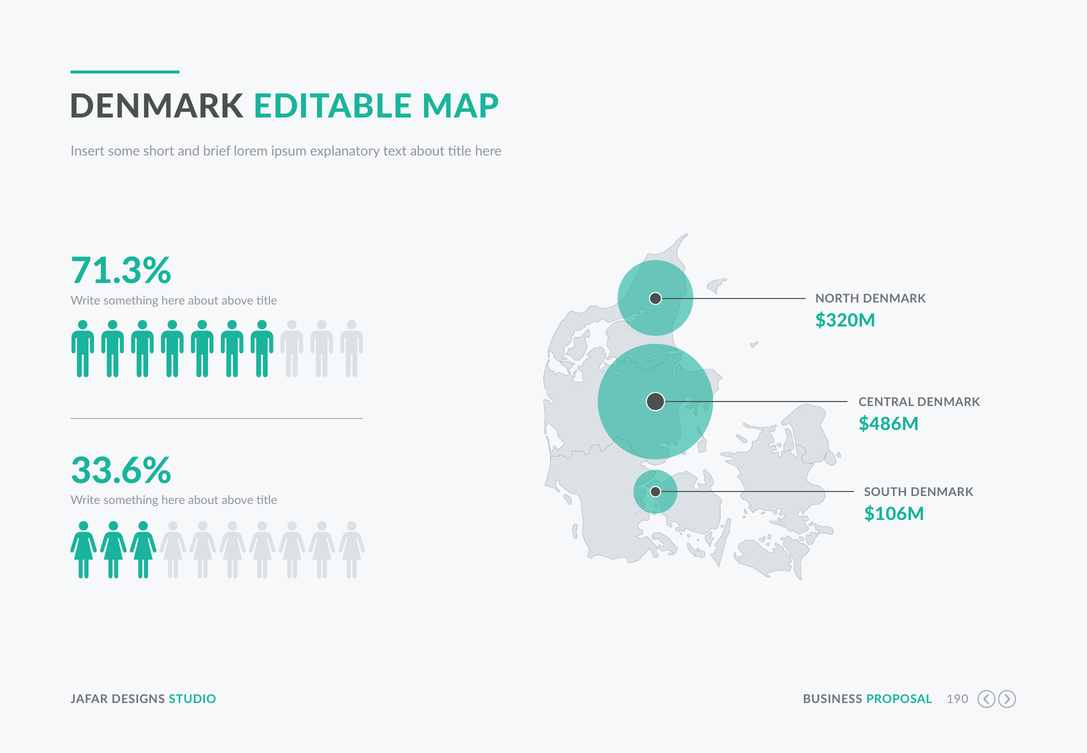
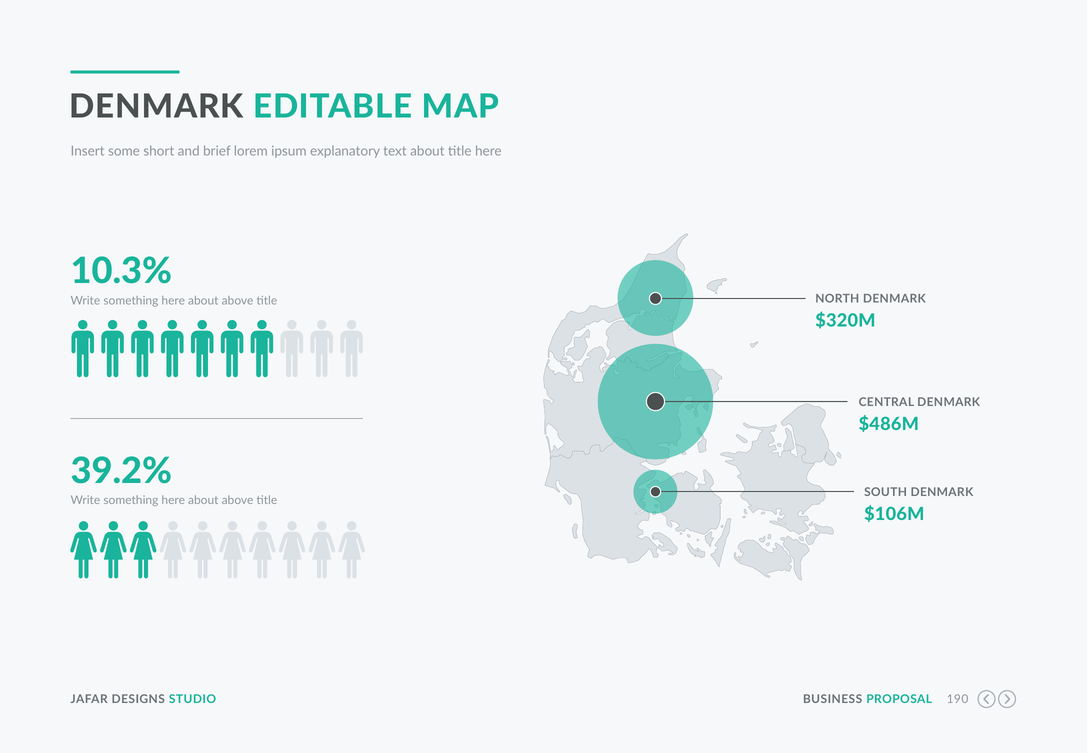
71.3%: 71.3% -> 10.3%
33.6%: 33.6% -> 39.2%
